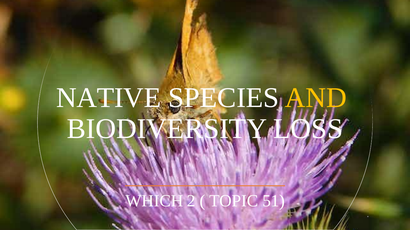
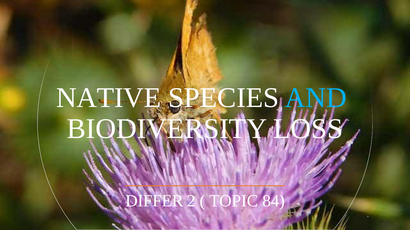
AND colour: yellow -> light blue
WHICH: WHICH -> DIFFER
51: 51 -> 84
